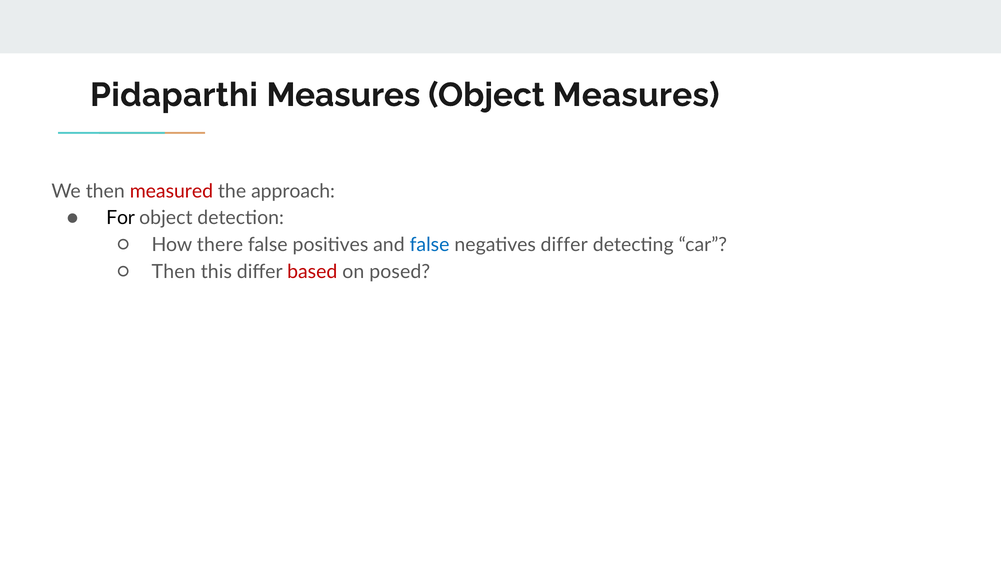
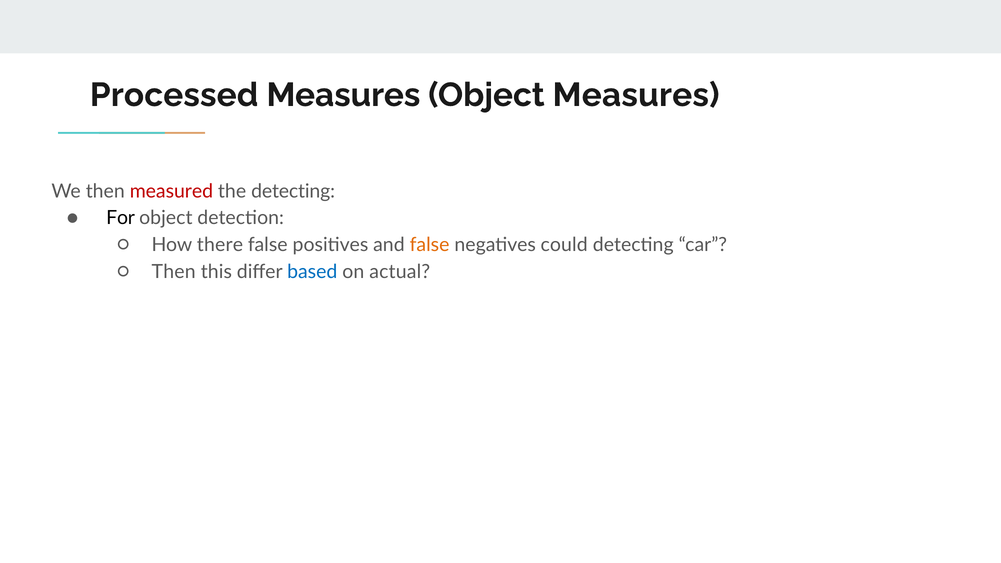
Pidaparthi: Pidaparthi -> Processed
the approach: approach -> detecting
false at (430, 245) colour: blue -> orange
negatives differ: differ -> could
based colour: red -> blue
posed: posed -> actual
